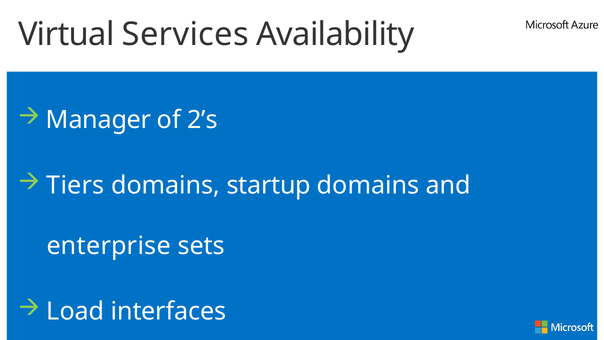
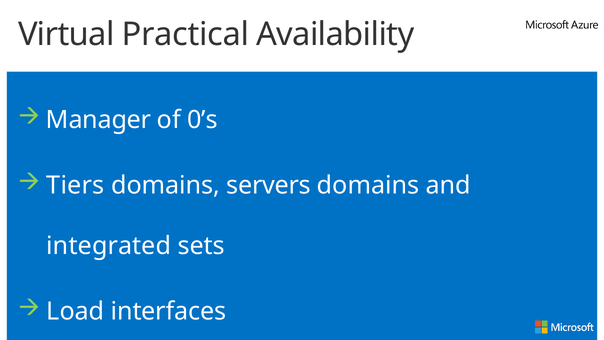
Services: Services -> Practical
2’s: 2’s -> 0’s
startup: startup -> servers
enterprise: enterprise -> integrated
